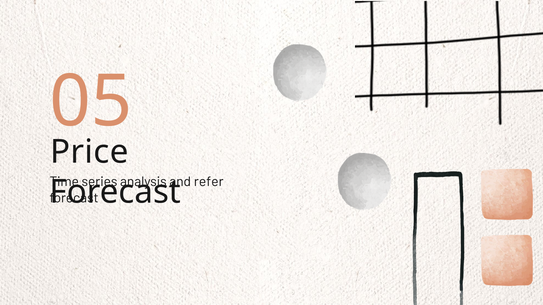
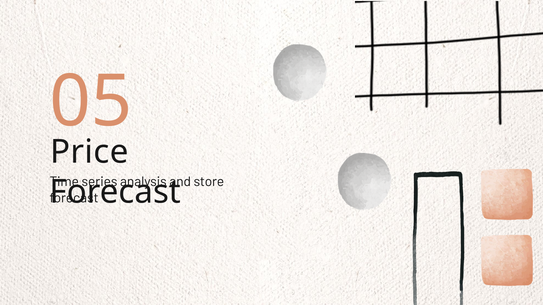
refer: refer -> store
